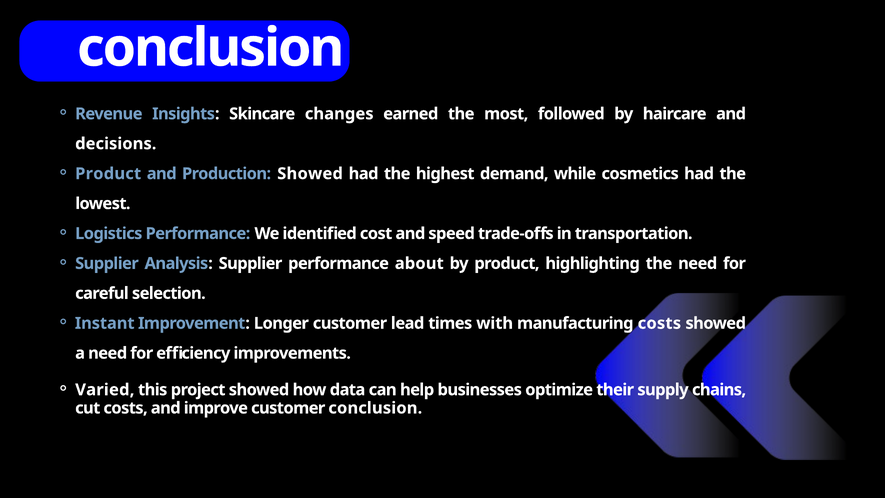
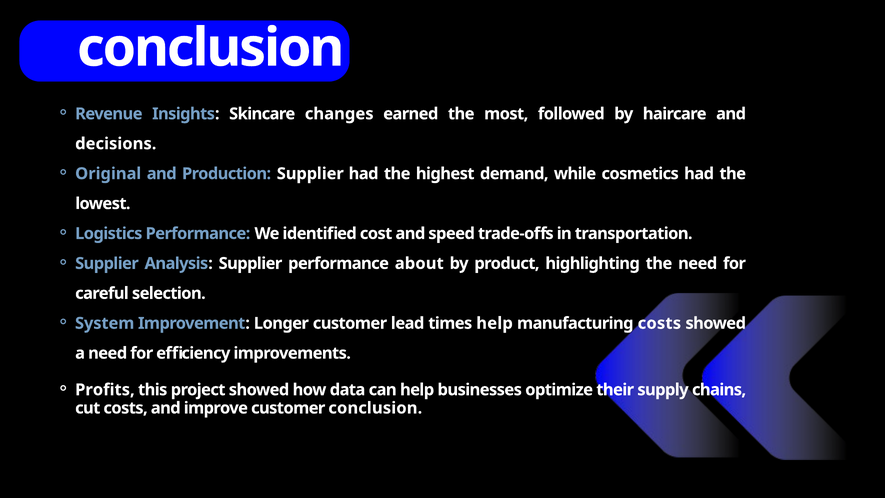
Product at (108, 174): Product -> Original
Production Showed: Showed -> Supplier
Instant: Instant -> System
times with: with -> help
Varied: Varied -> Profits
